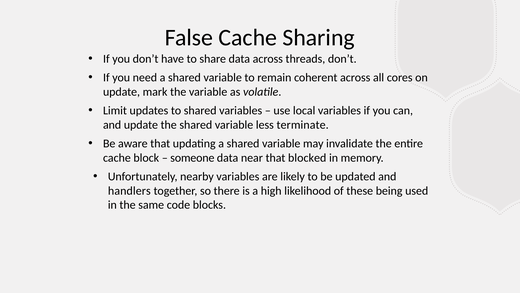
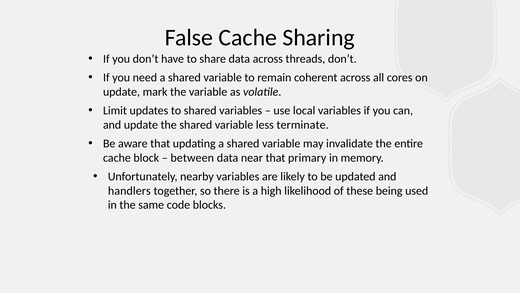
someone: someone -> between
blocked: blocked -> primary
